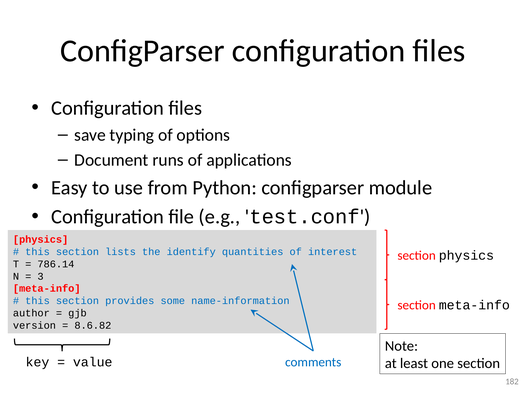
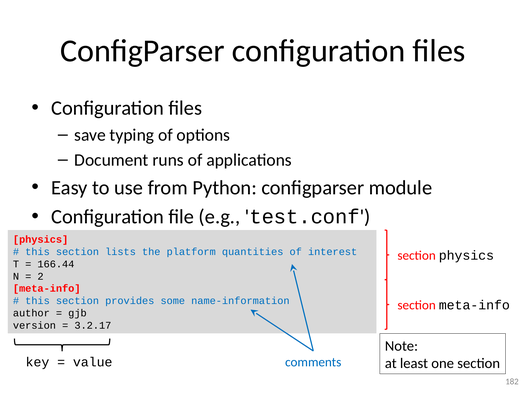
identify: identify -> platform
786.14: 786.14 -> 166.44
3: 3 -> 2
8.6.82: 8.6.82 -> 3.2.17
